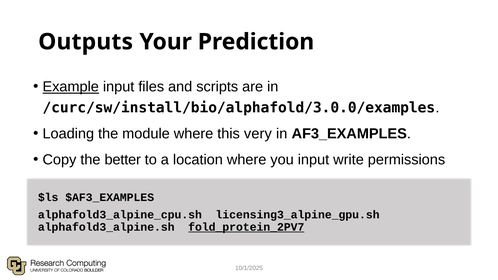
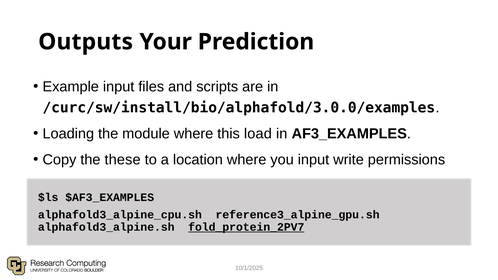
Example underline: present -> none
very: very -> load
better: better -> these
licensing3_alpine_gpu.sh: licensing3_alpine_gpu.sh -> reference3_alpine_gpu.sh
